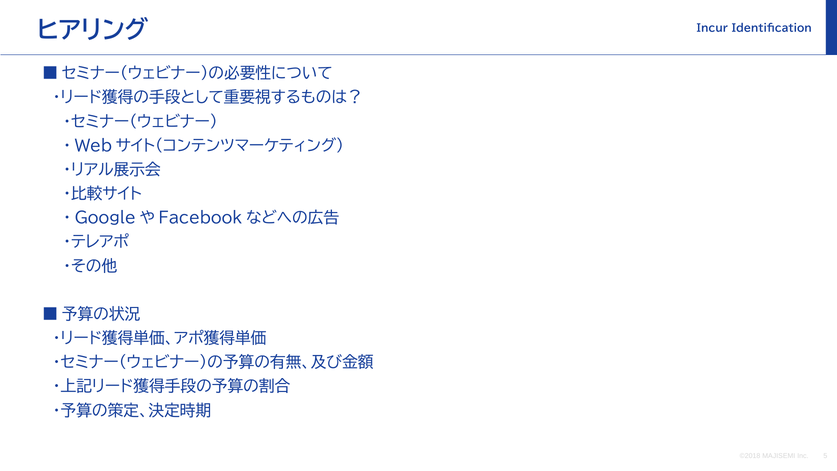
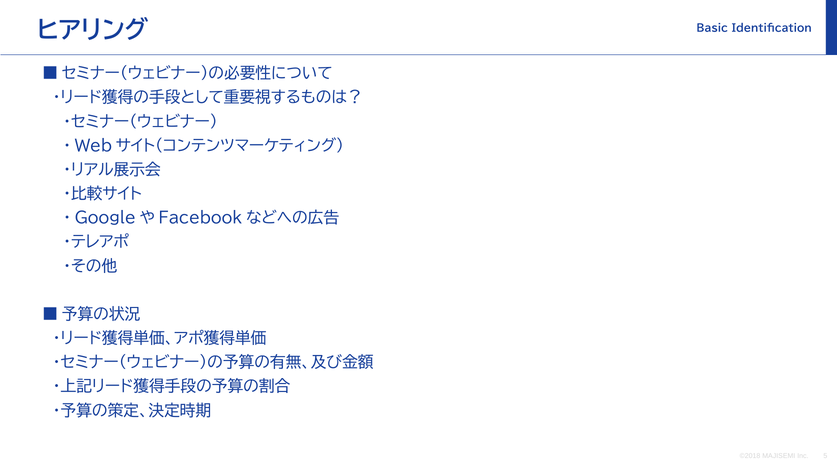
Incur: Incur -> Basic
